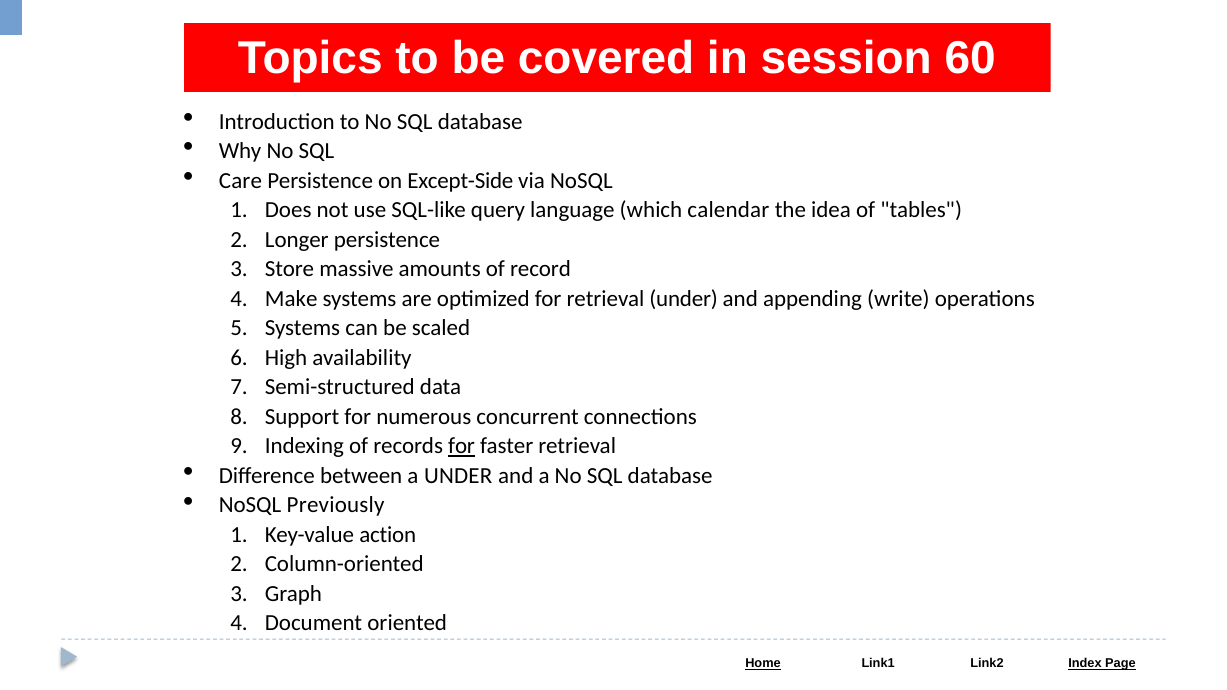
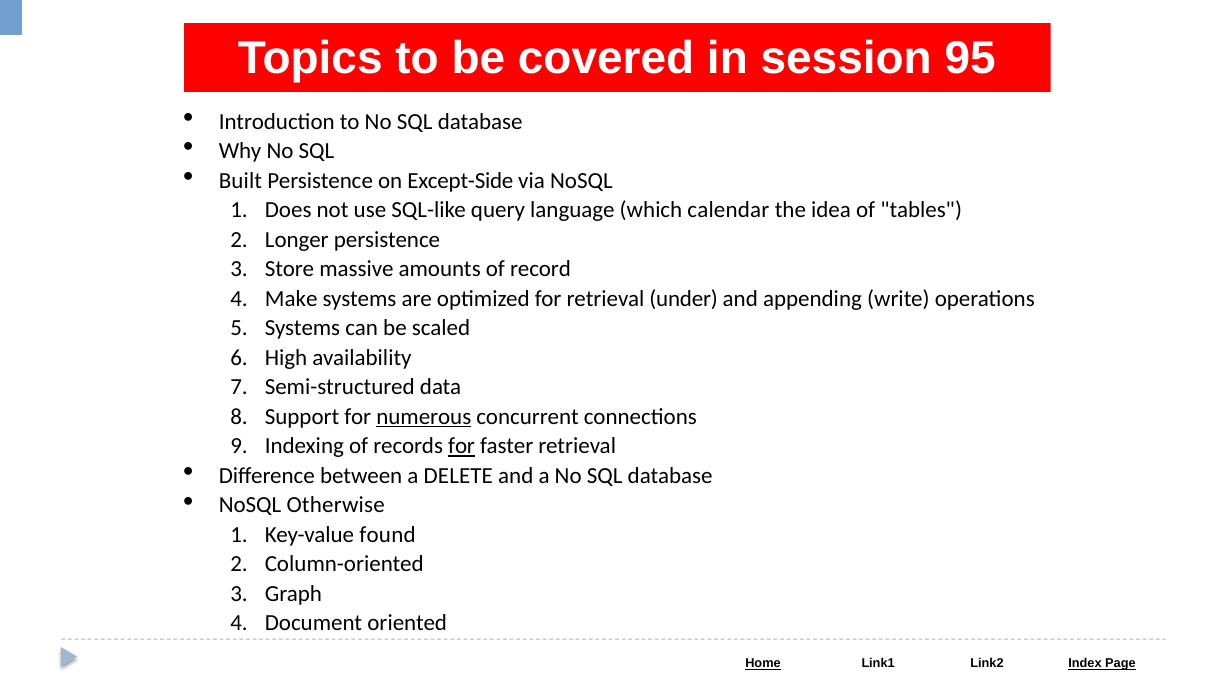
60: 60 -> 95
Care: Care -> Built
numerous underline: none -> present
a UNDER: UNDER -> DELETE
Previously: Previously -> Otherwise
action: action -> found
